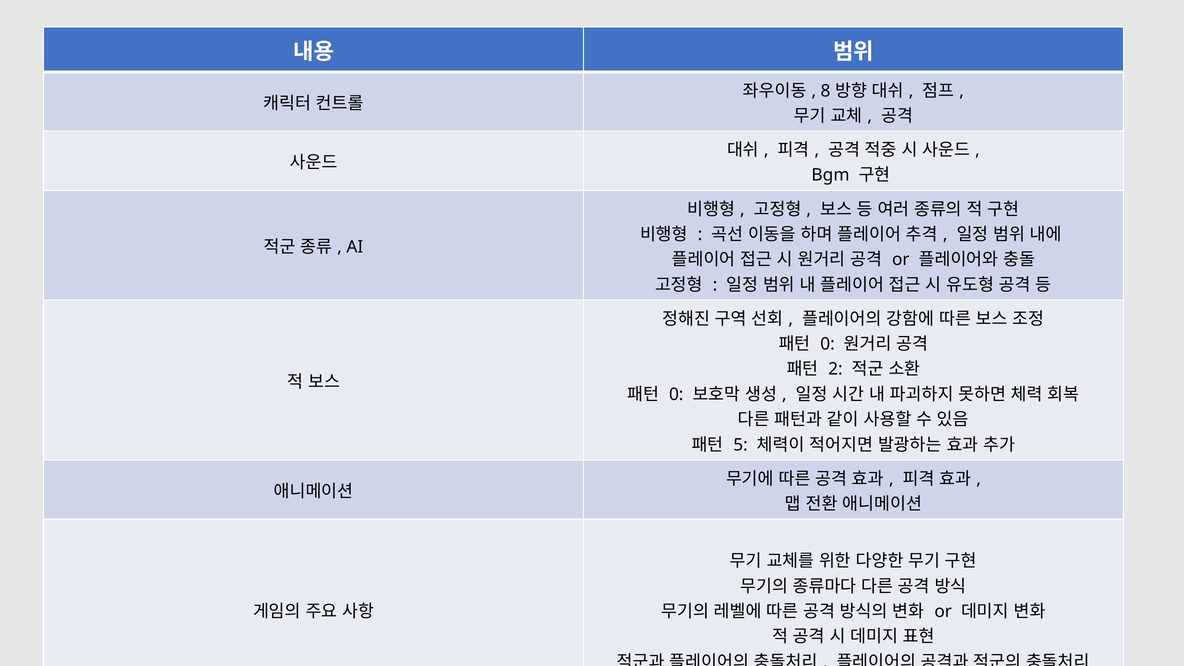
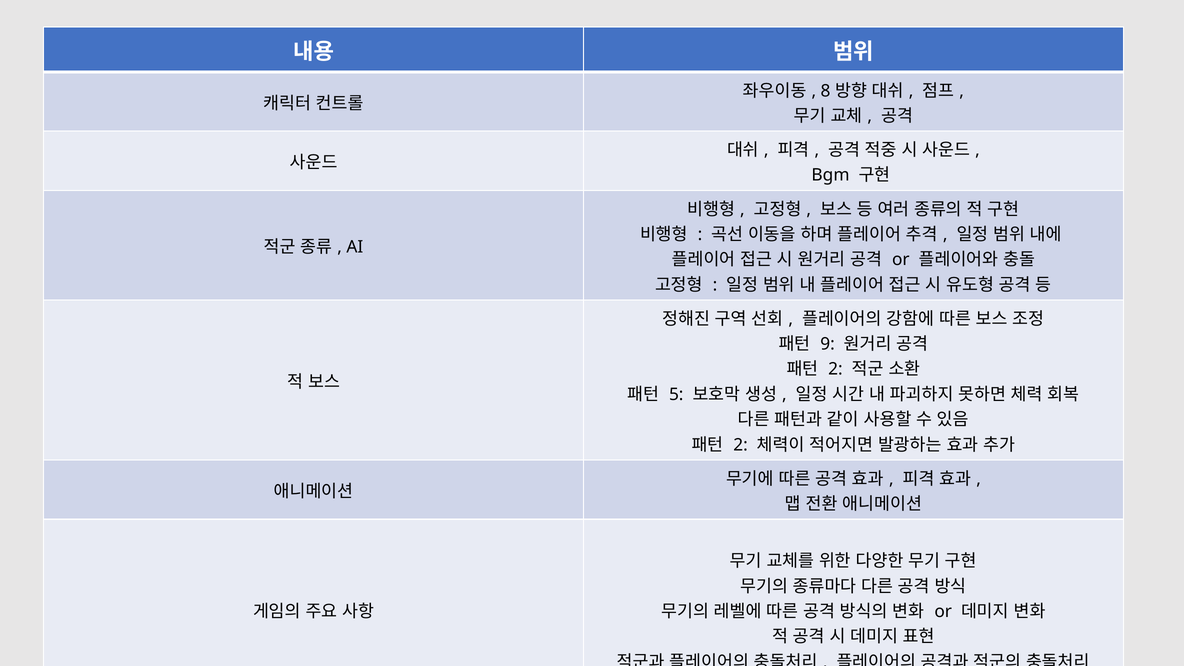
0 at (828, 344): 0 -> 9
0 at (676, 394): 0 -> 5
5 at (741, 445): 5 -> 2
